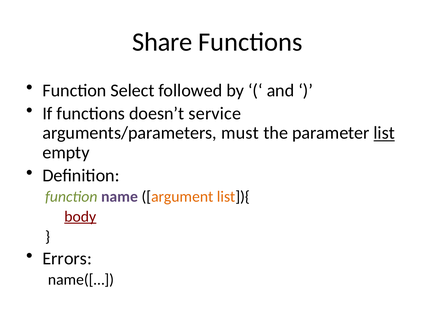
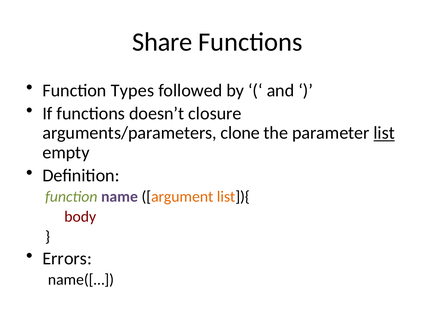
Select: Select -> Types
service: service -> closure
must: must -> clone
body underline: present -> none
